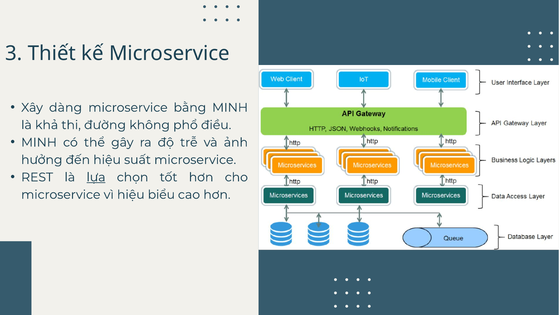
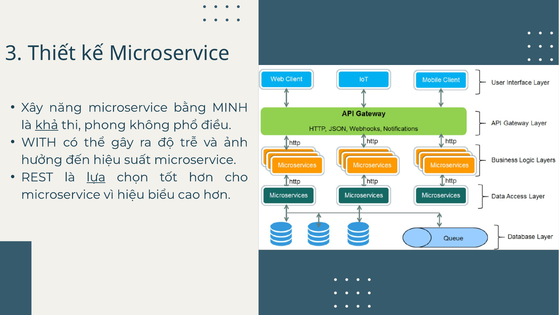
dàng: dàng -> năng
khả underline: none -> present
đường: đường -> phong
MINH at (39, 142): MINH -> WITH
